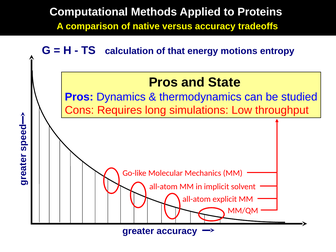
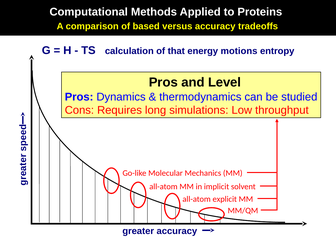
native: native -> based
State: State -> Level
